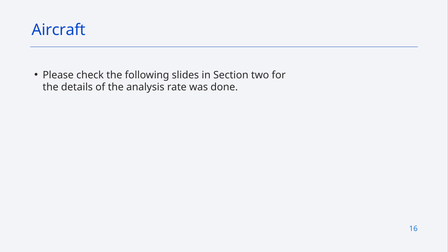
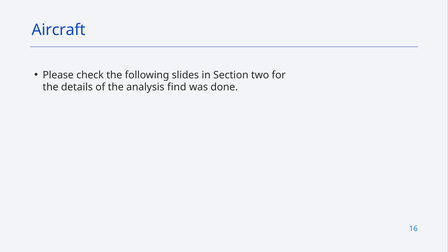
rate: rate -> find
